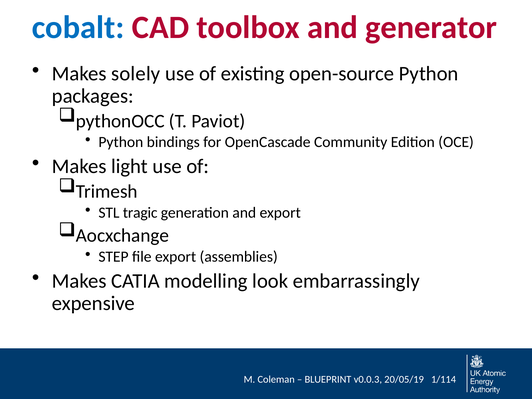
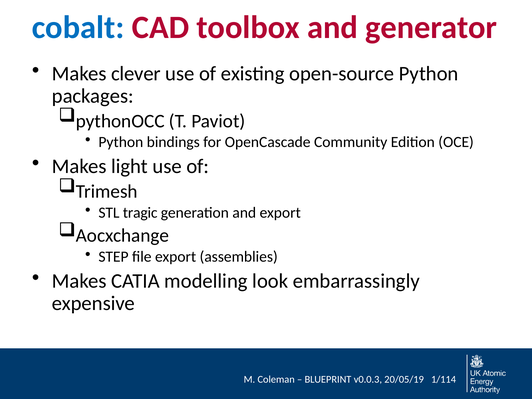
solely: solely -> clever
